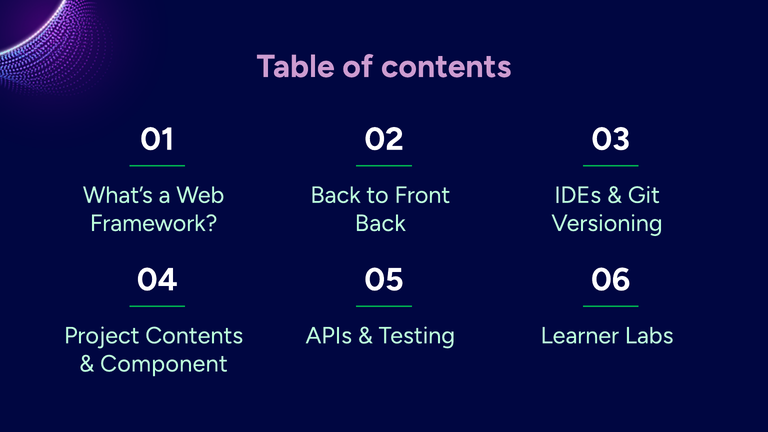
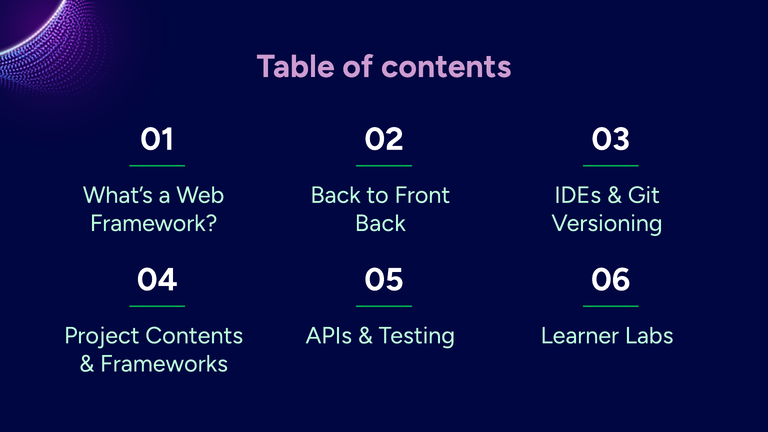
Component: Component -> Frameworks
